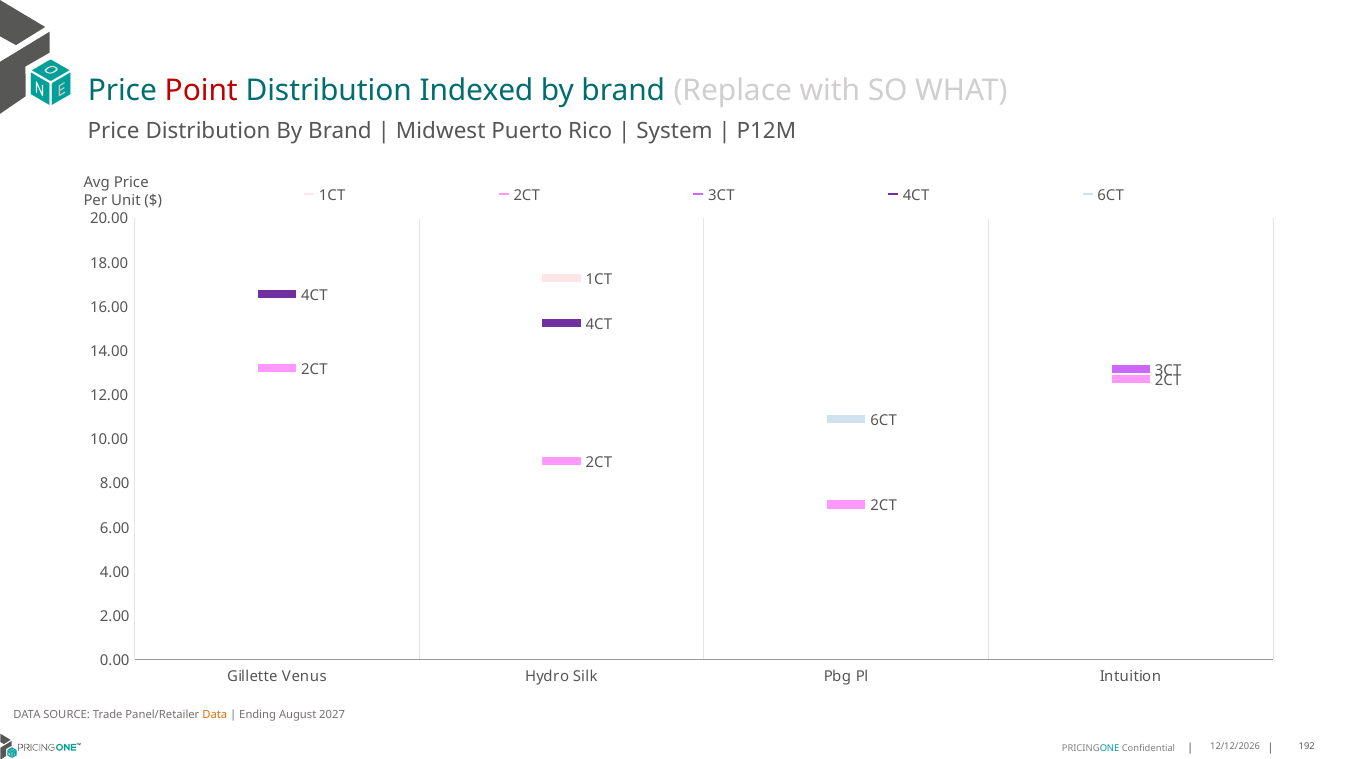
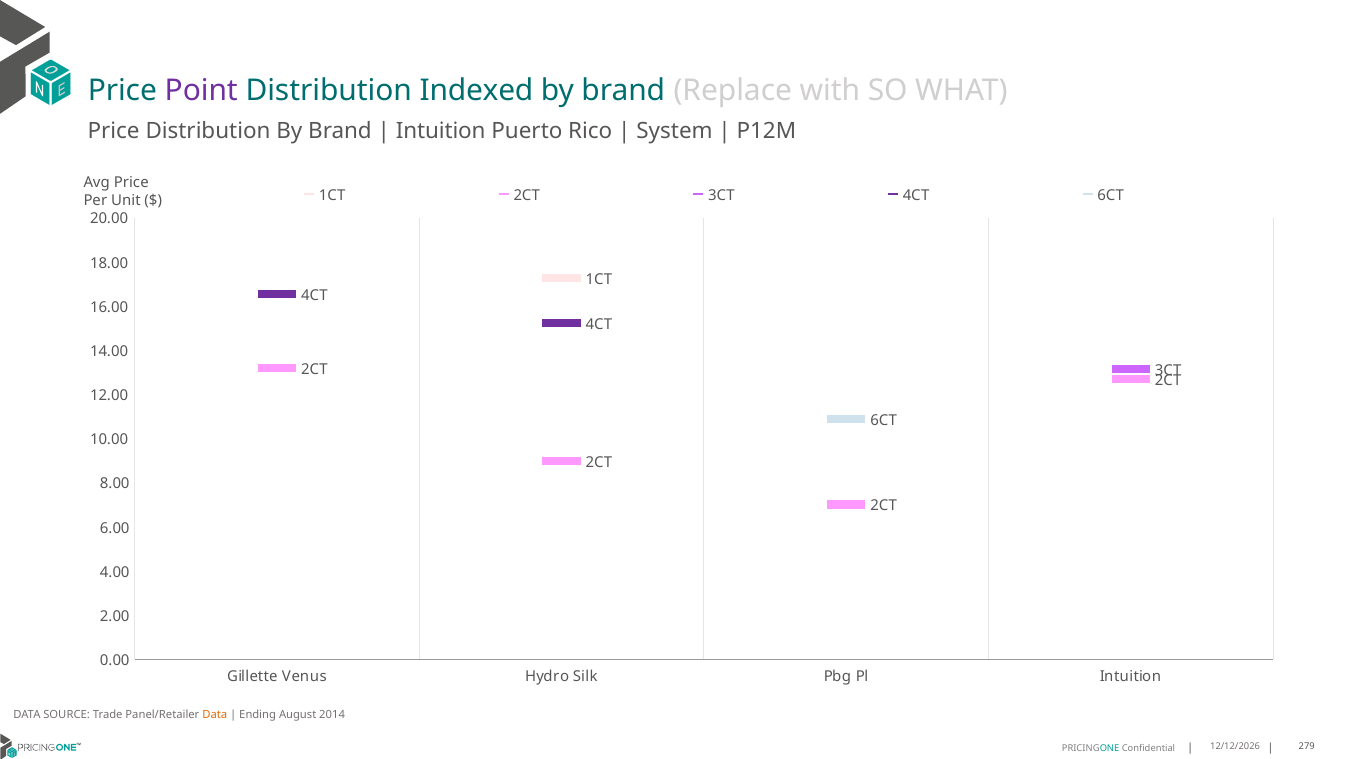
Point colour: red -> purple
Midwest at (441, 131): Midwest -> Intuition
2027: 2027 -> 2014
192: 192 -> 279
